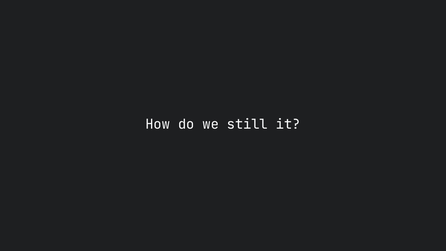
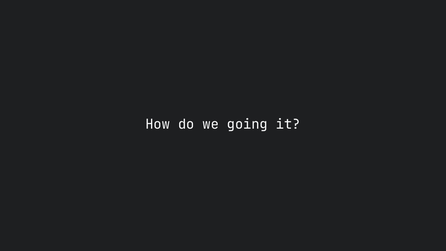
still: still -> going
